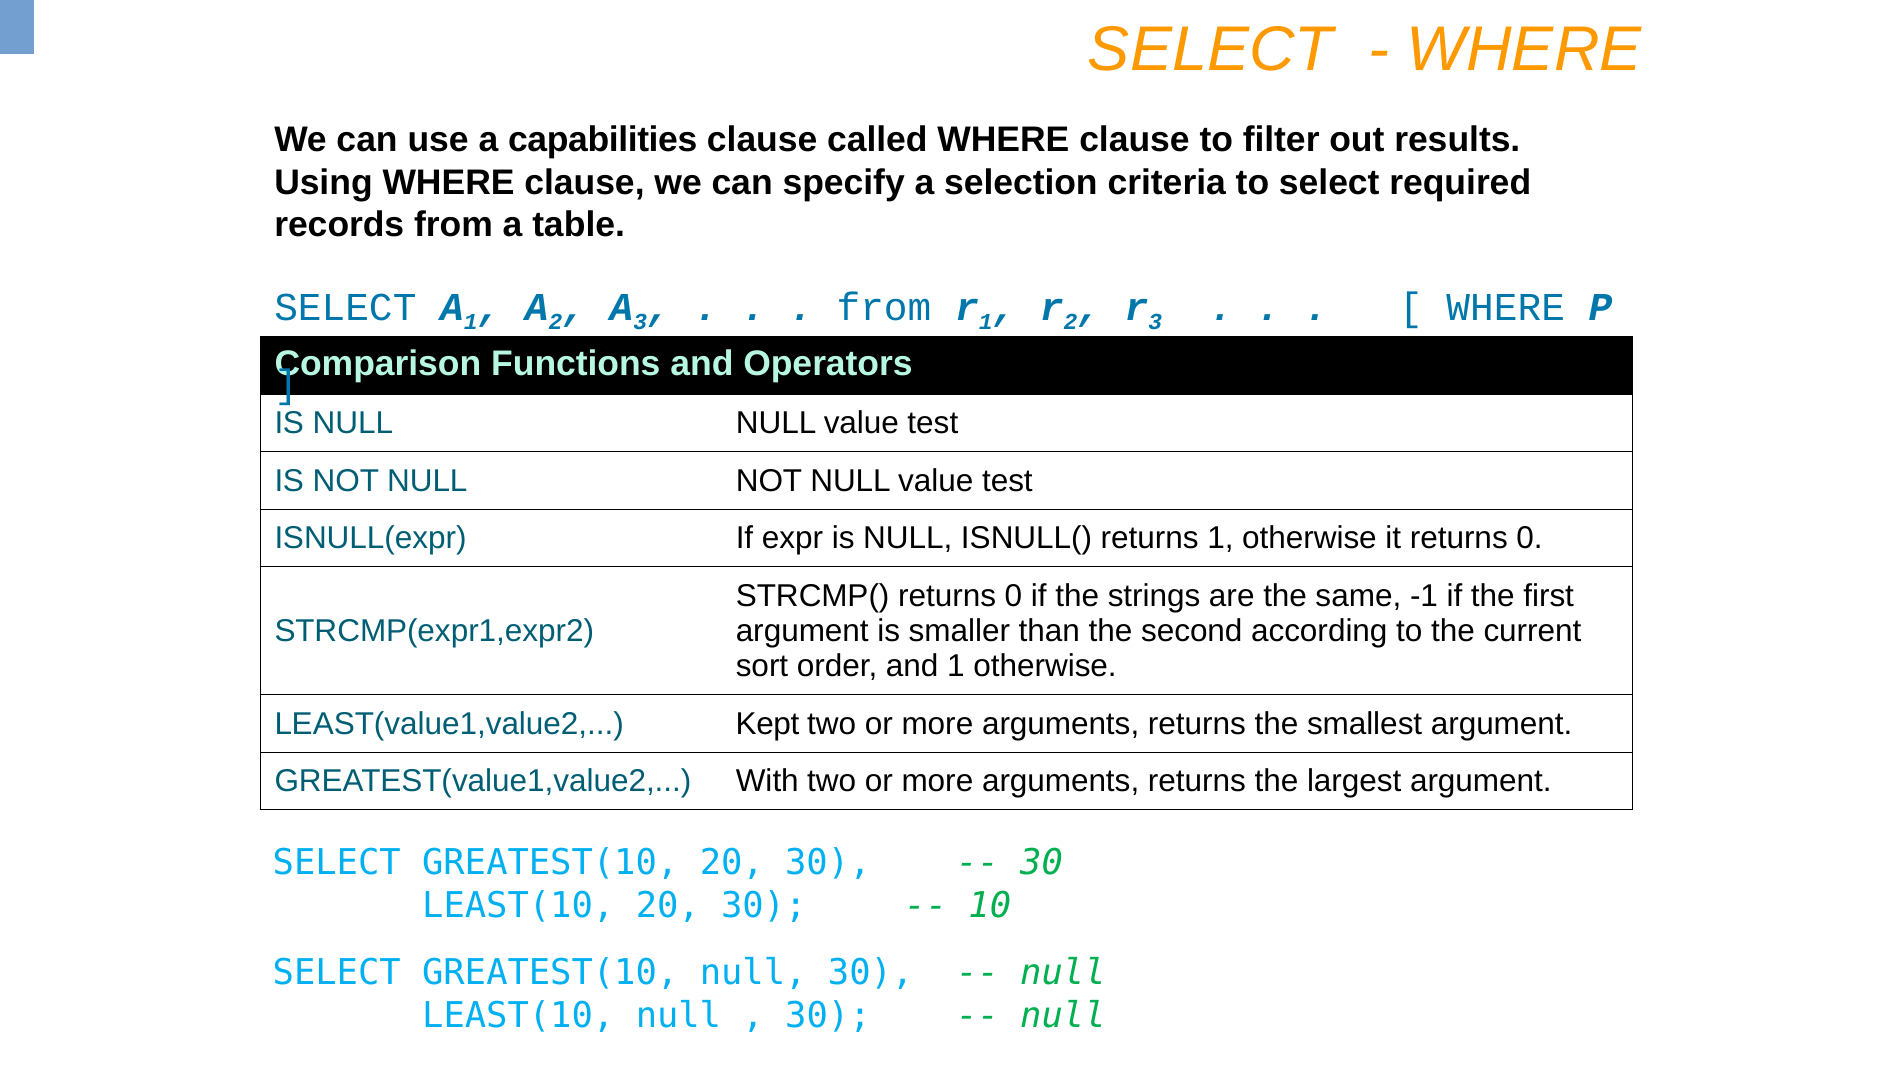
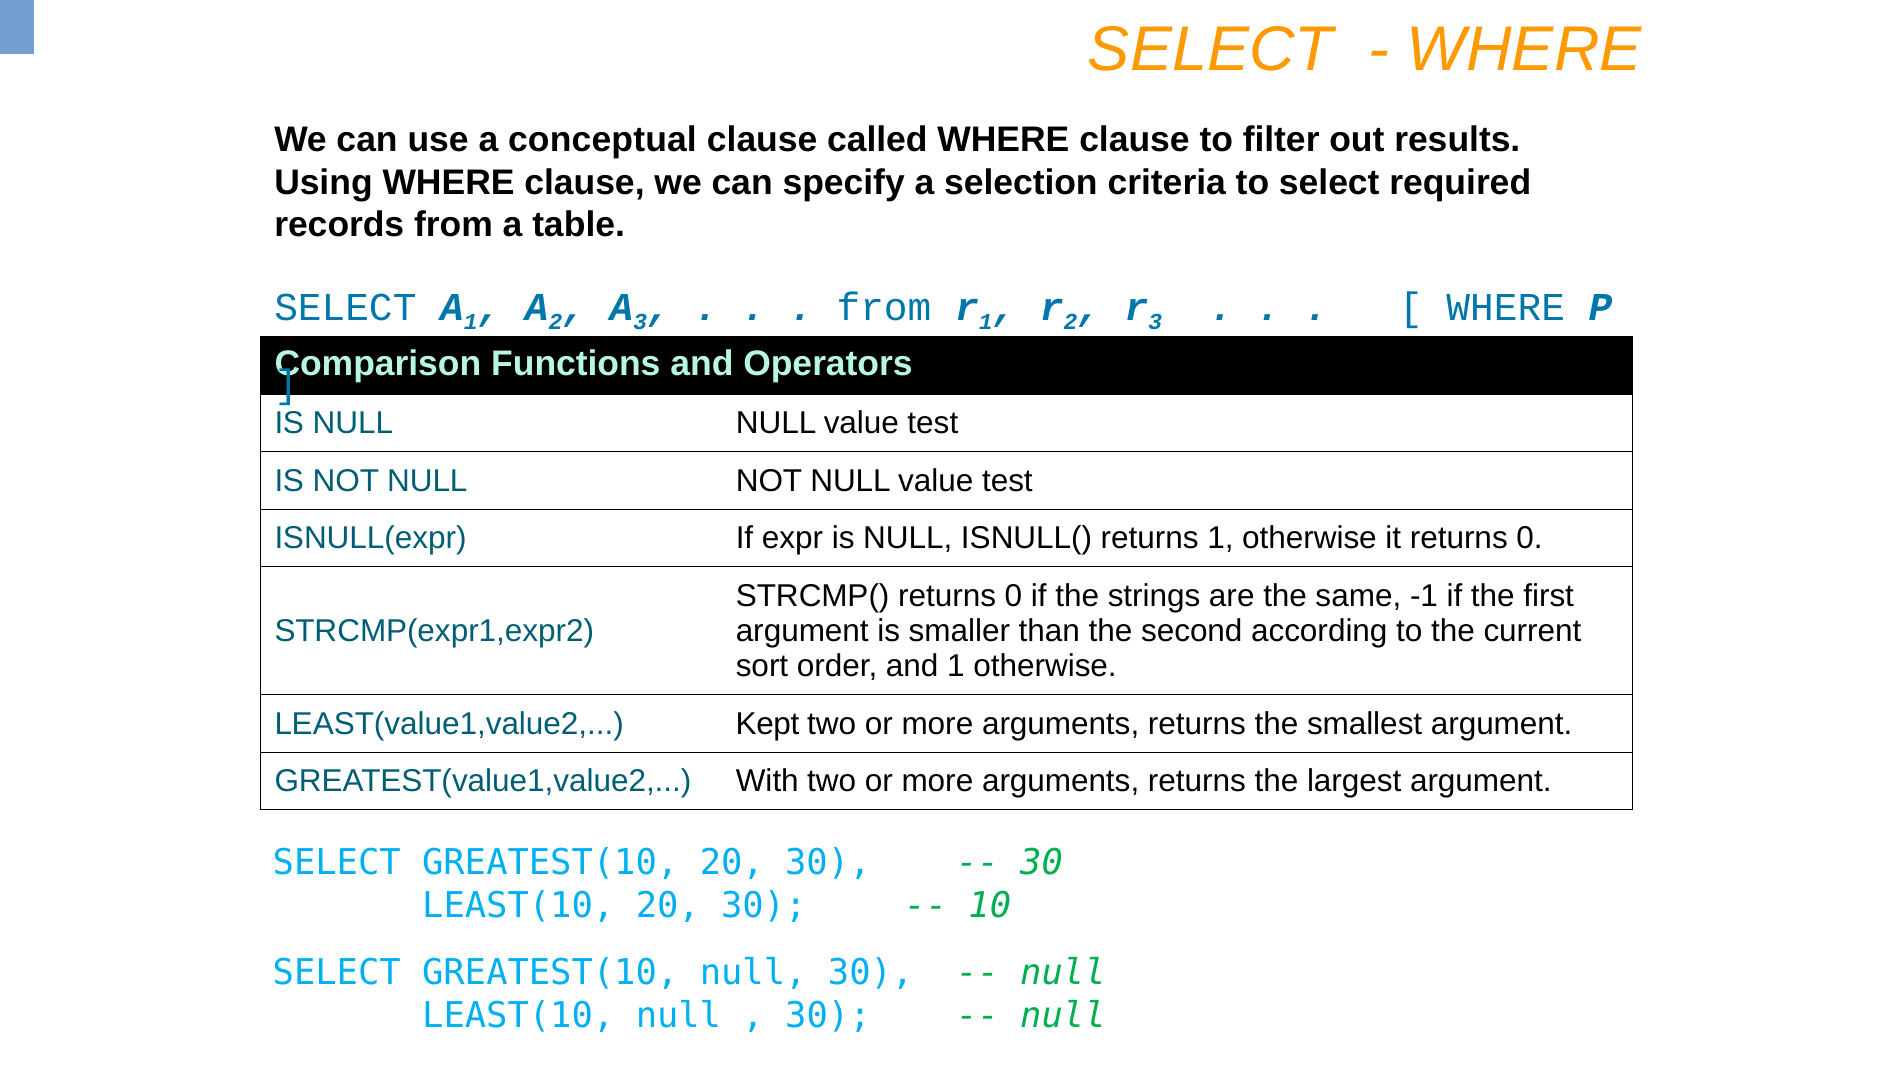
capabilities: capabilities -> conceptual
